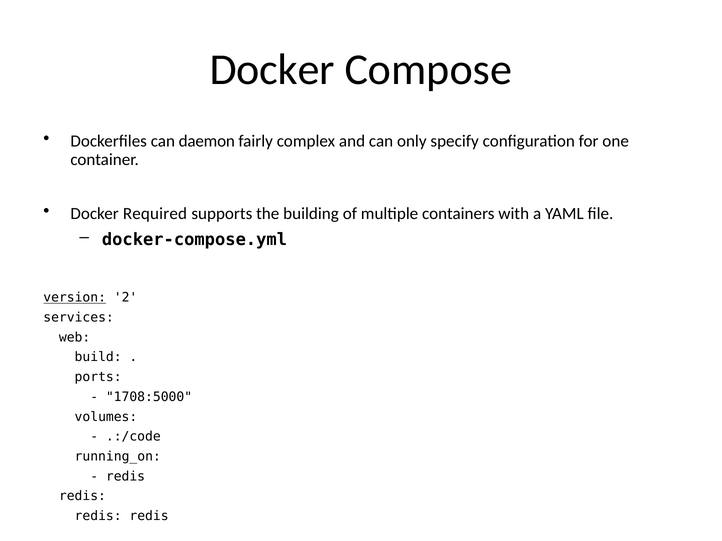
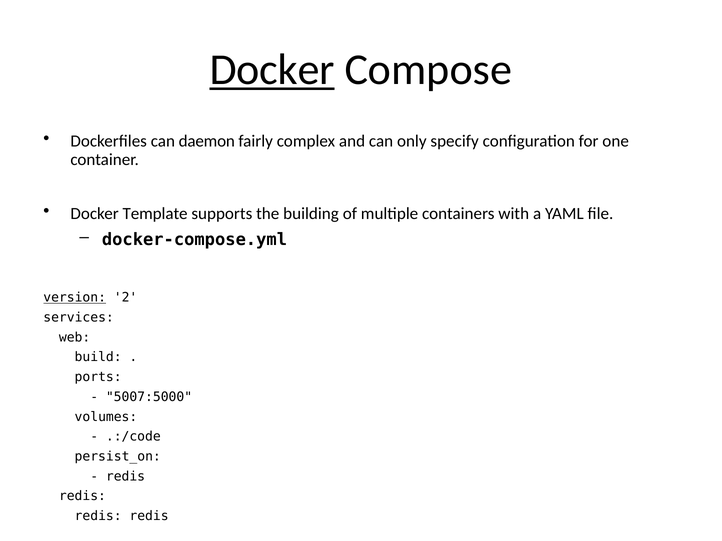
Docker at (272, 70) underline: none -> present
Required: Required -> Template
1708:5000: 1708:5000 -> 5007:5000
running_on: running_on -> persist_on
